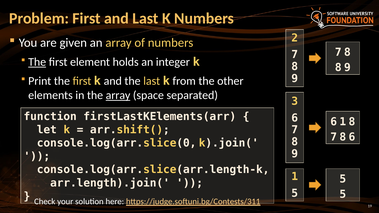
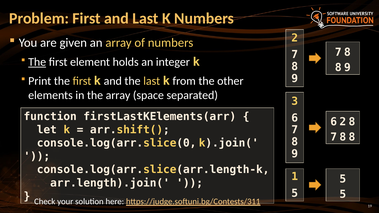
array at (118, 95) underline: present -> none
1 at (343, 122): 1 -> 2
6 at (352, 137): 6 -> 8
